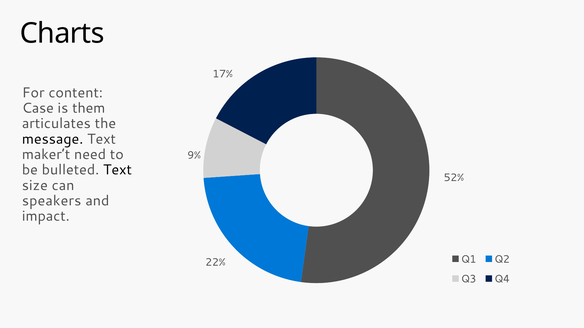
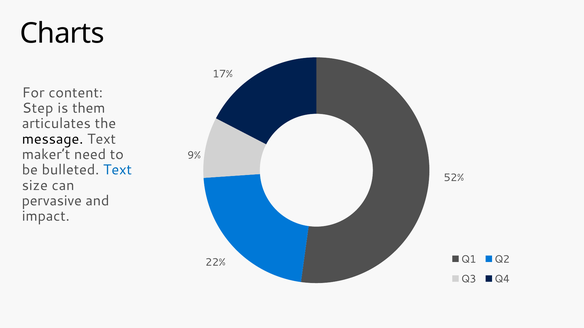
Case: Case -> Step
Text at (117, 170) colour: black -> blue
speakers: speakers -> pervasive
